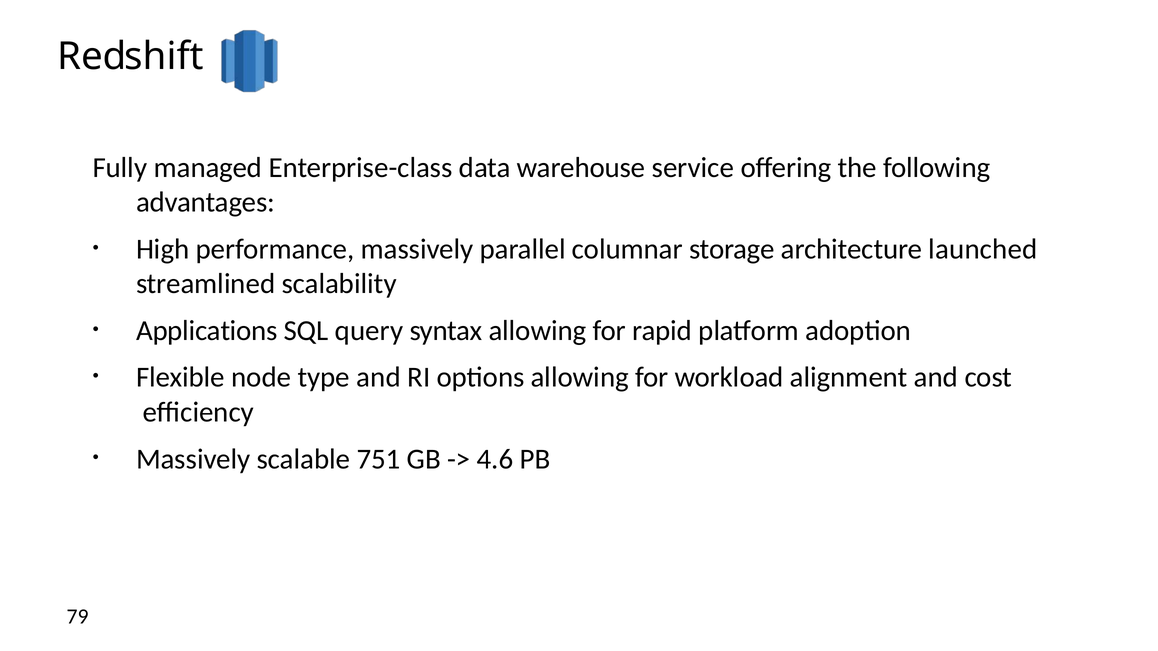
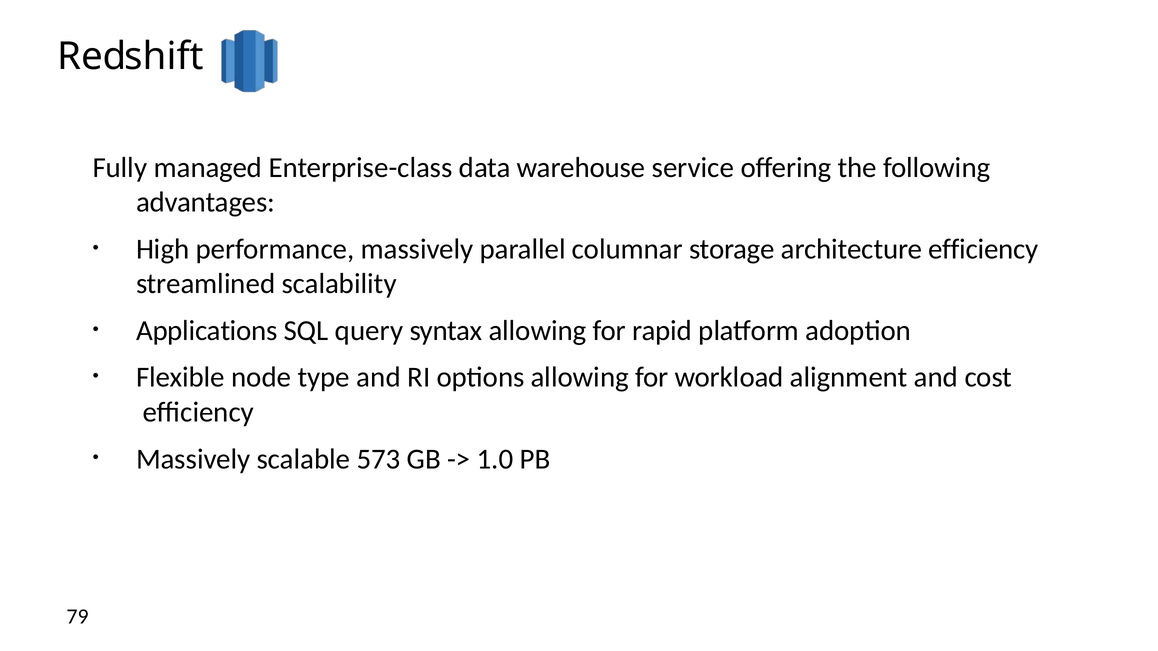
architecture launched: launched -> efficiency
751: 751 -> 573
4.6: 4.6 -> 1.0
